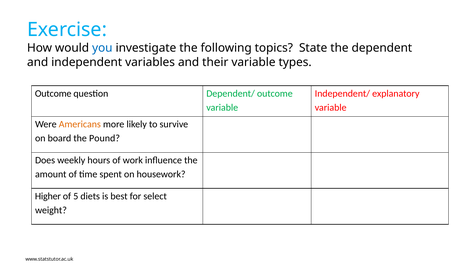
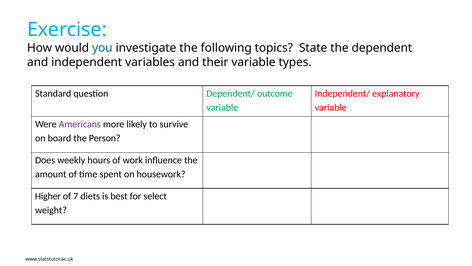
Outcome at (53, 93): Outcome -> Standard
Americans colour: orange -> purple
Pound: Pound -> Person
5: 5 -> 7
